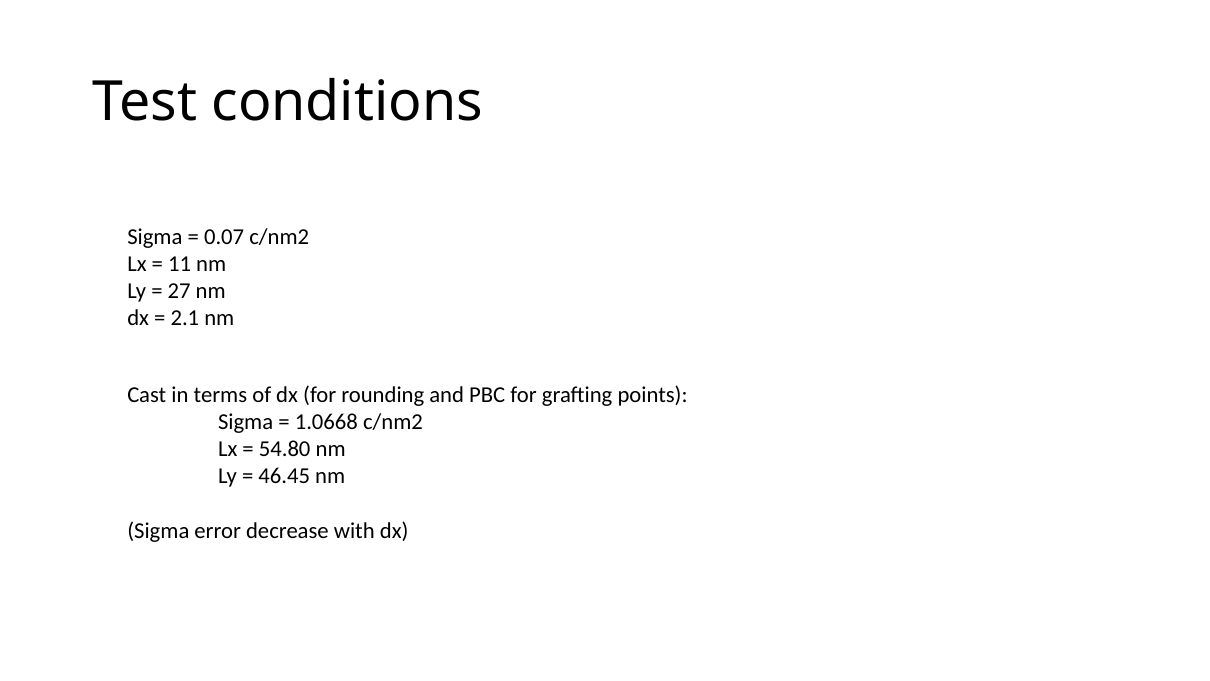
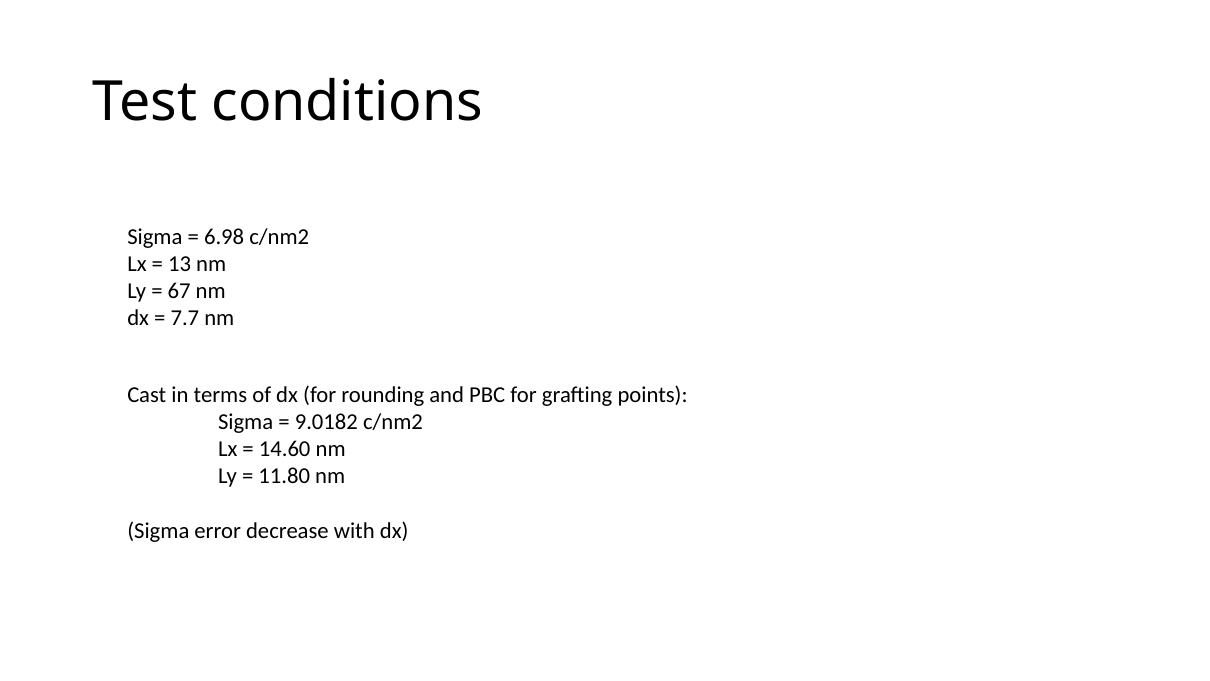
0.07: 0.07 -> 6.98
11: 11 -> 13
27: 27 -> 67
2.1: 2.1 -> 7.7
1.0668: 1.0668 -> 9.0182
54.80: 54.80 -> 14.60
46.45: 46.45 -> 11.80
